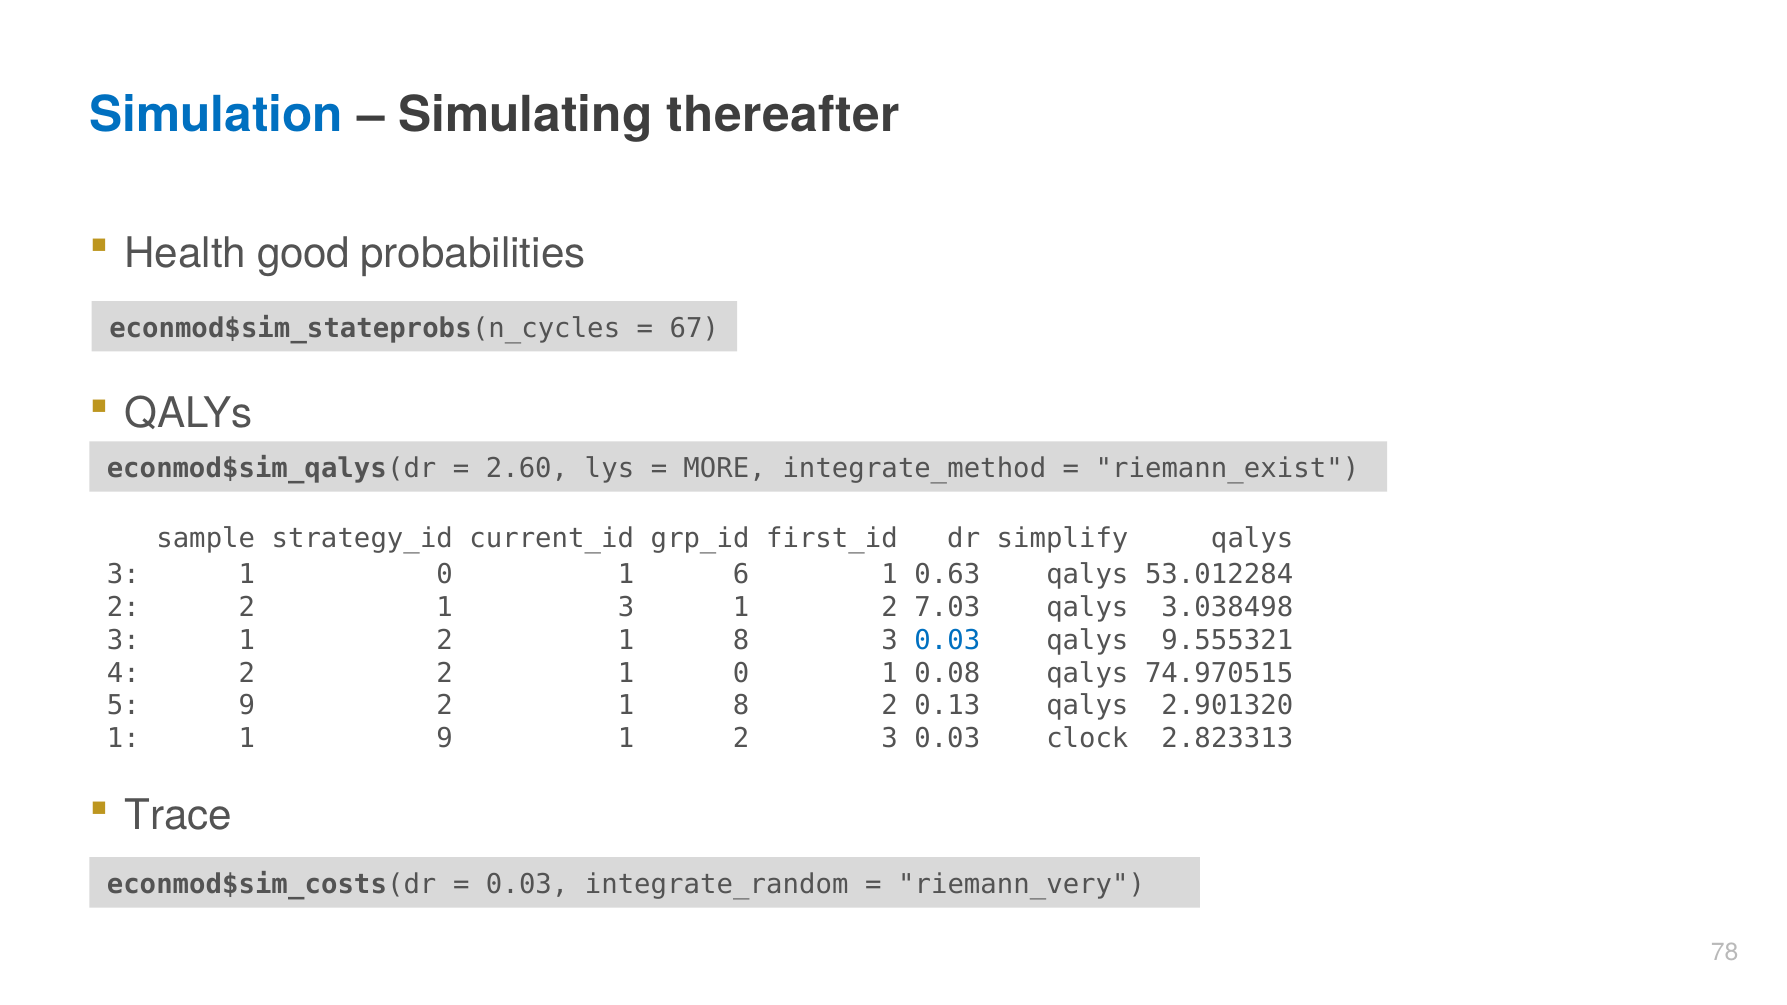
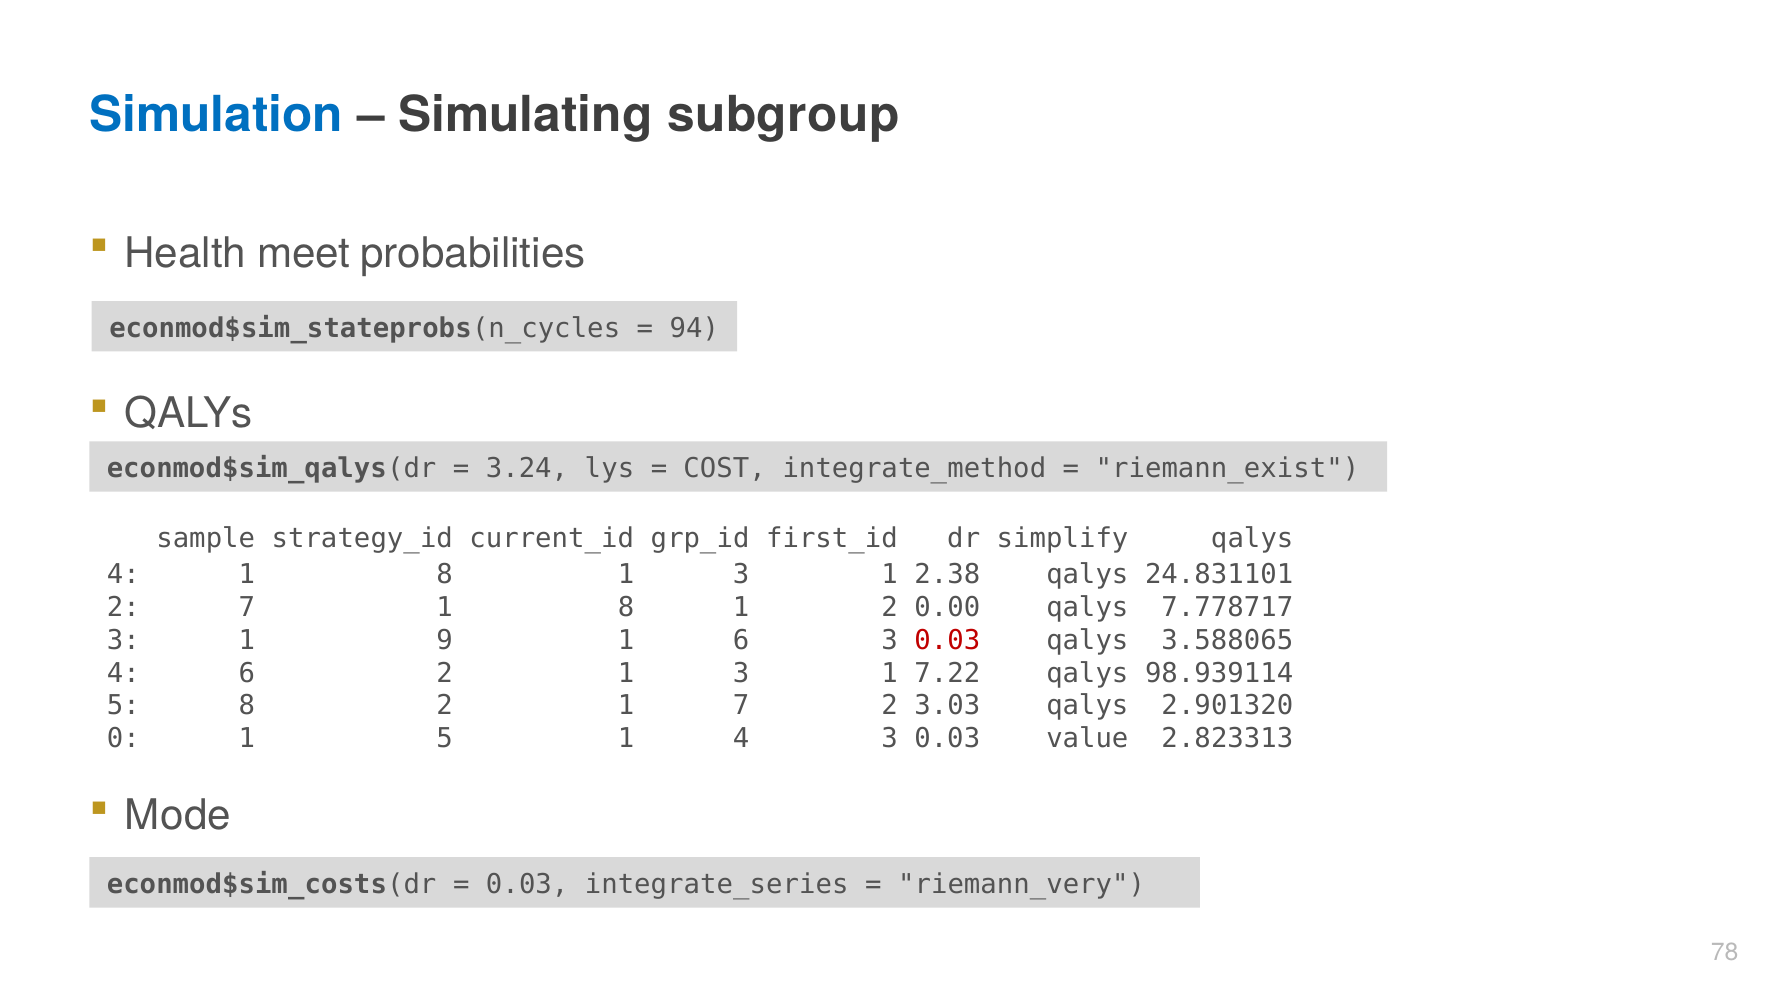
thereafter: thereafter -> subgroup
good: good -> meet
67: 67 -> 94
2.60: 2.60 -> 3.24
MORE: MORE -> COST
3 at (123, 575): 3 -> 4
0 at (445, 575): 0 -> 8
6 at (741, 575): 6 -> 3
0.63: 0.63 -> 2.38
53.012284: 53.012284 -> 24.831101
2 at (247, 608): 2 -> 7
3 at (626, 608): 3 -> 8
7.03: 7.03 -> 0.00
3.038498: 3.038498 -> 7.778717
2 at (445, 640): 2 -> 9
8 at (741, 640): 8 -> 6
0.03 at (947, 640) colour: blue -> red
9.555321: 9.555321 -> 3.588065
4 2: 2 -> 6
2 1 0: 0 -> 3
0.08: 0.08 -> 7.22
74.970515: 74.970515 -> 98.939114
5 9: 9 -> 8
8 at (741, 706): 8 -> 7
0.13: 0.13 -> 3.03
1 at (123, 739): 1 -> 0
1 9: 9 -> 5
2 at (741, 739): 2 -> 4
clock: clock -> value
Trace: Trace -> Mode
integrate_random: integrate_random -> integrate_series
